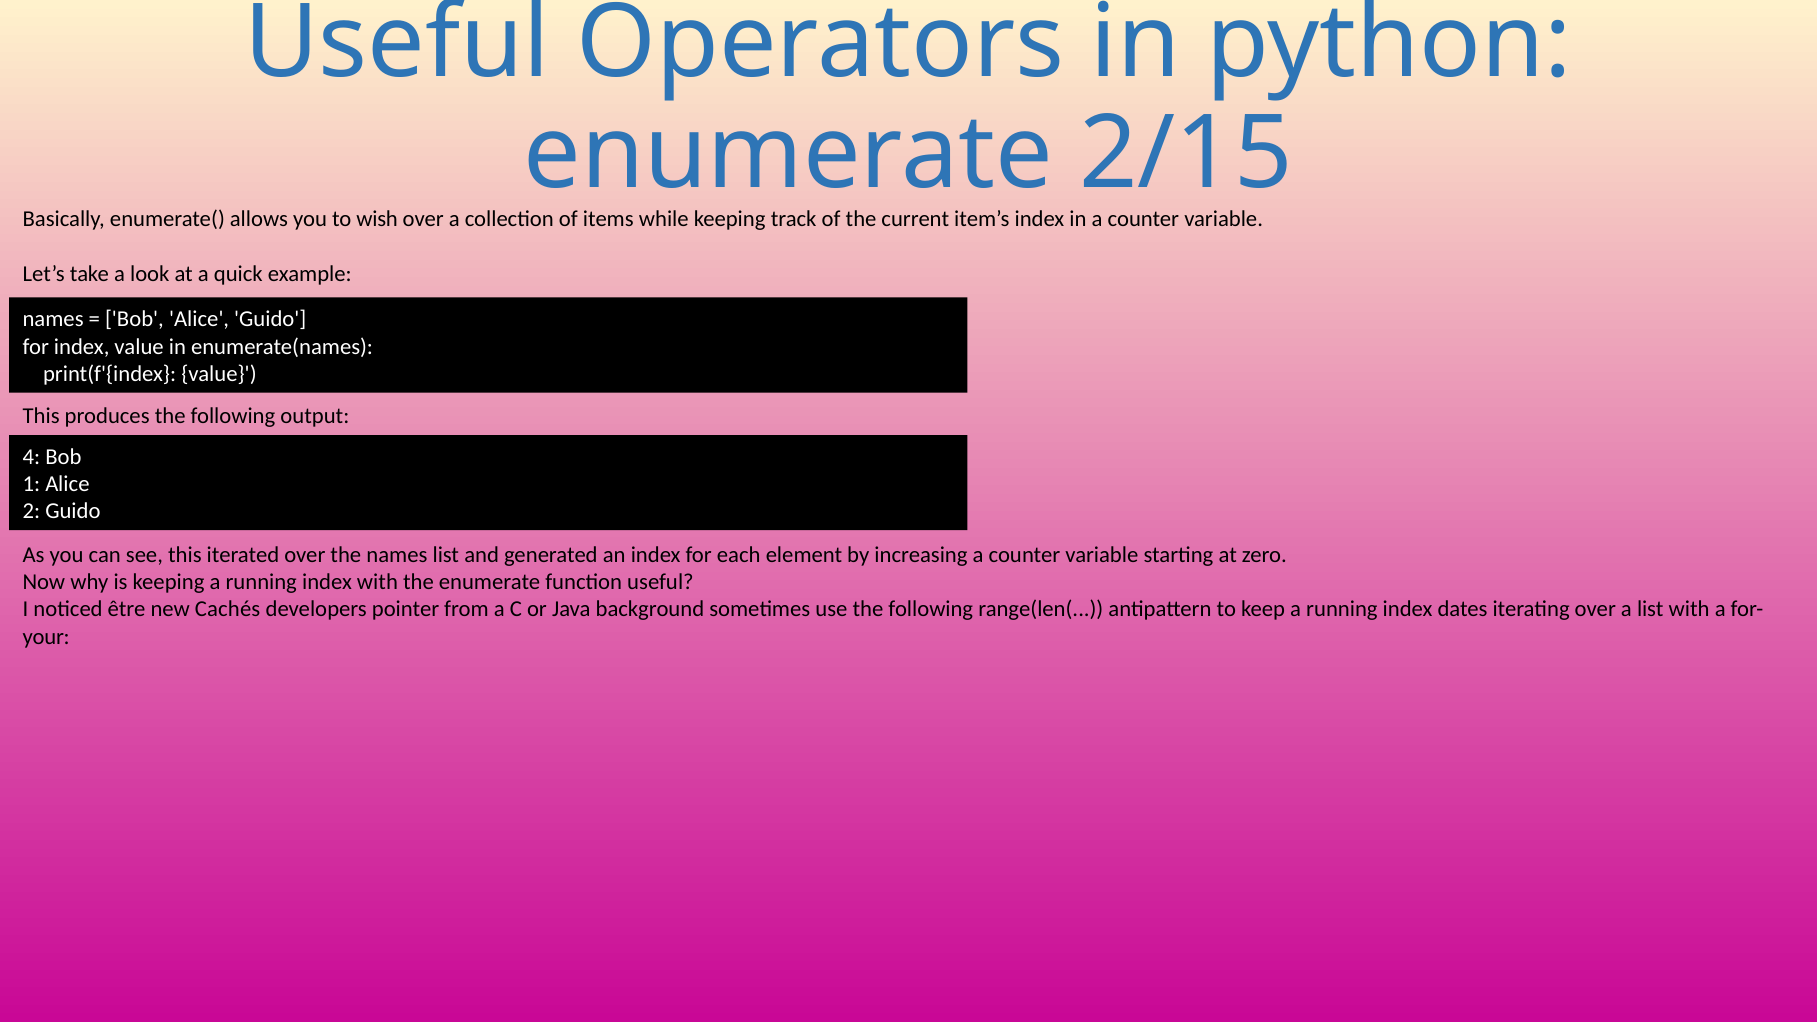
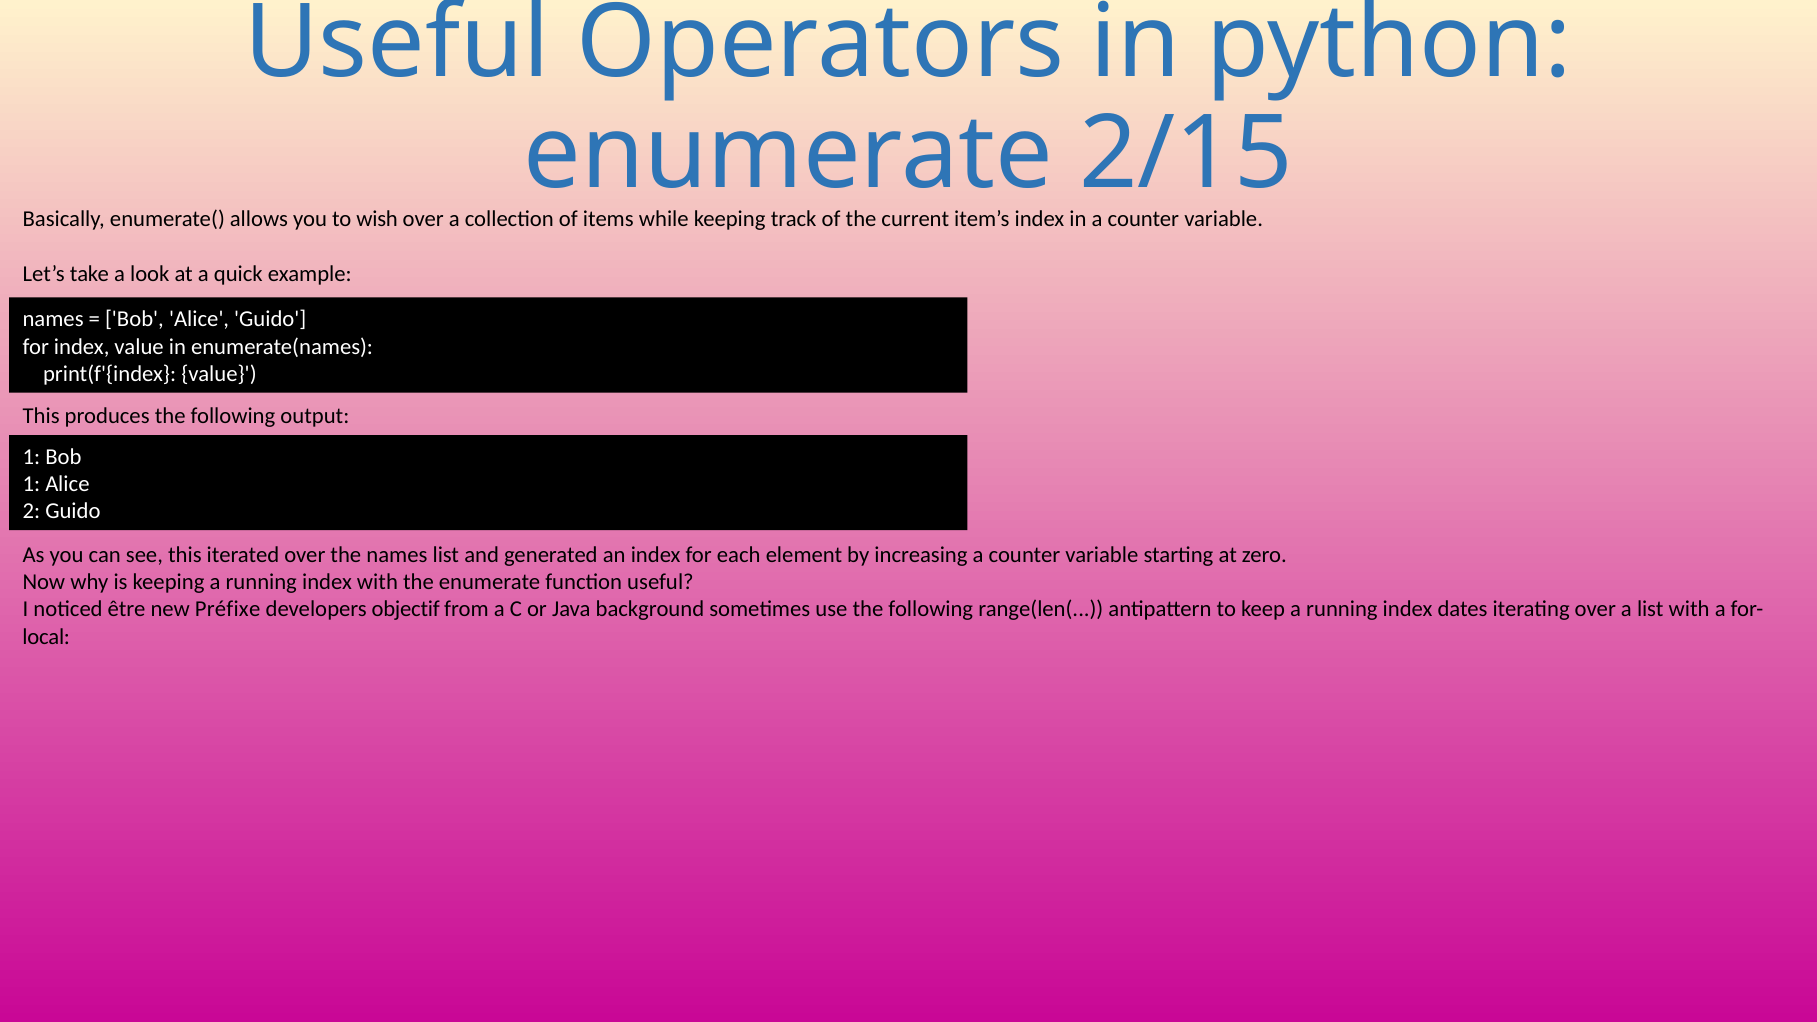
4 at (31, 457): 4 -> 1
Cachés: Cachés -> Préfixe
pointer: pointer -> objectif
your: your -> local
